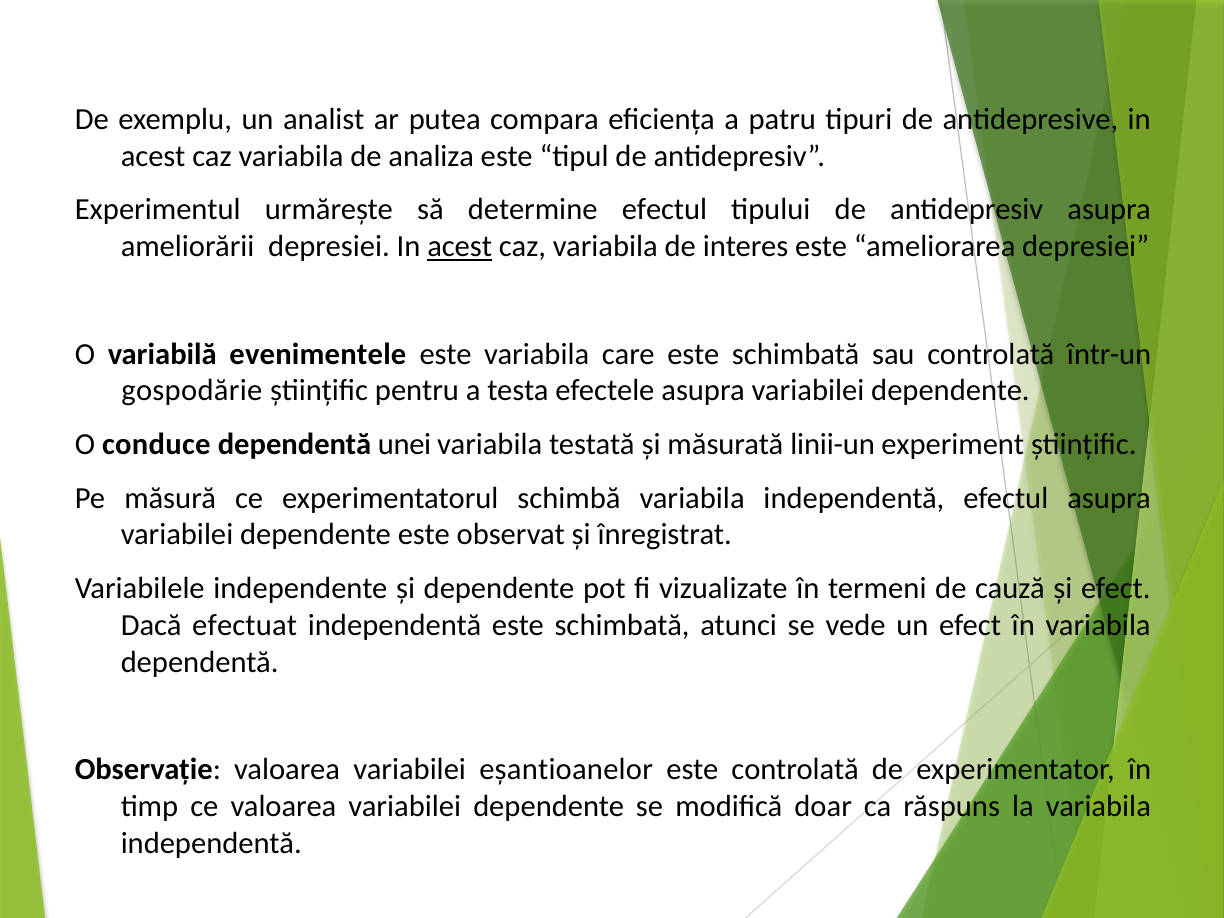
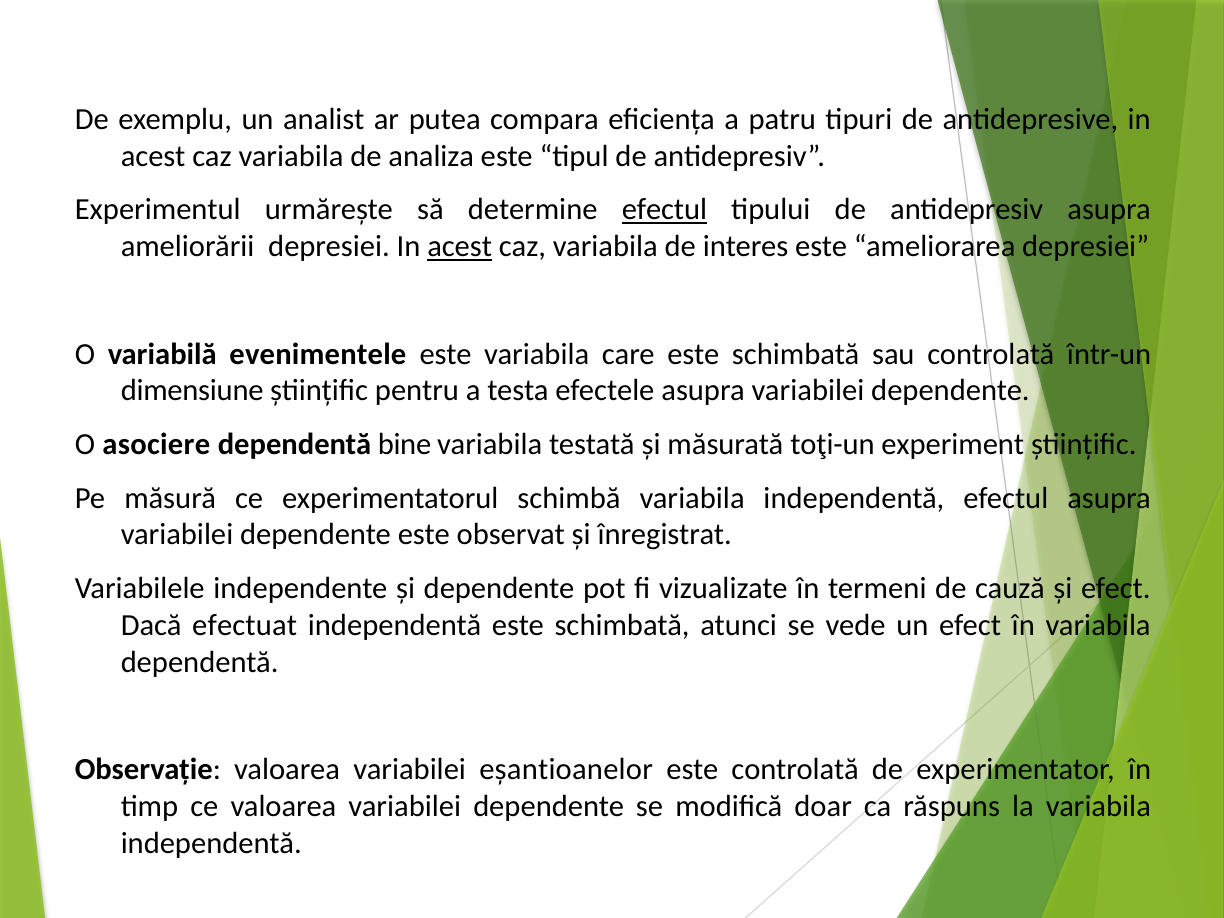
efectul at (664, 210) underline: none -> present
gospodărie: gospodărie -> dimensiune
conduce: conduce -> asociere
unei: unei -> bine
linii-un: linii-un -> toţi-un
